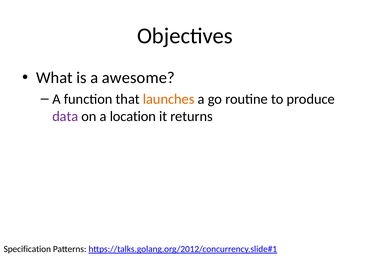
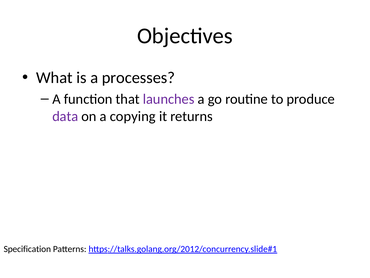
awesome: awesome -> processes
launches colour: orange -> purple
location: location -> copying
